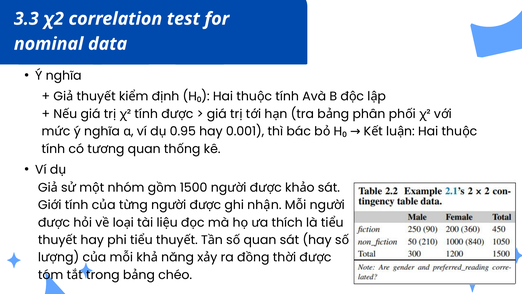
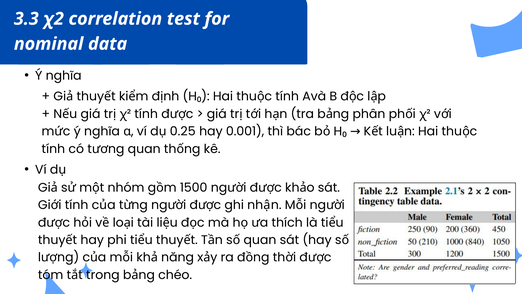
0.95: 0.95 -> 0.25
